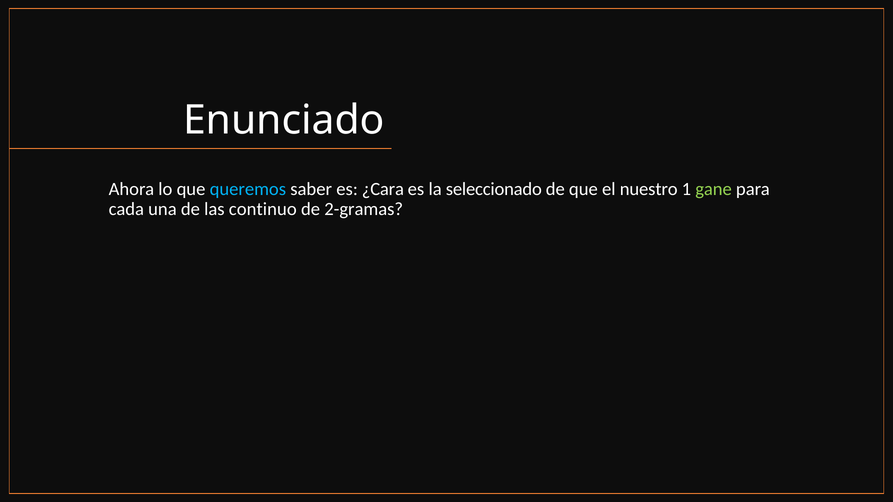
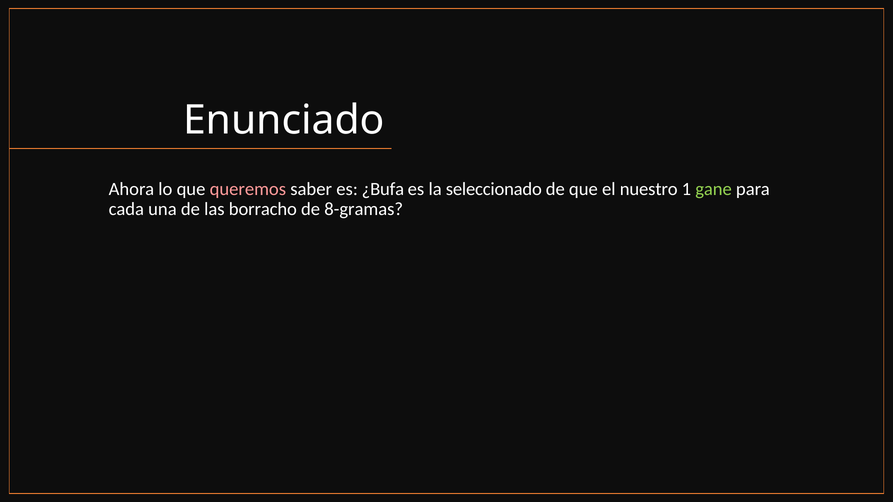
queremos colour: light blue -> pink
¿Cara: ¿Cara -> ¿Bufa
continuo: continuo -> borracho
2-gramas: 2-gramas -> 8-gramas
